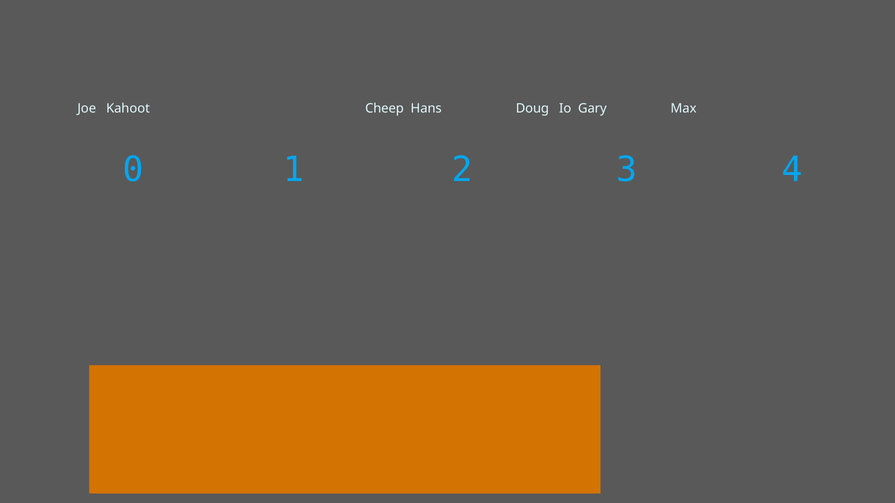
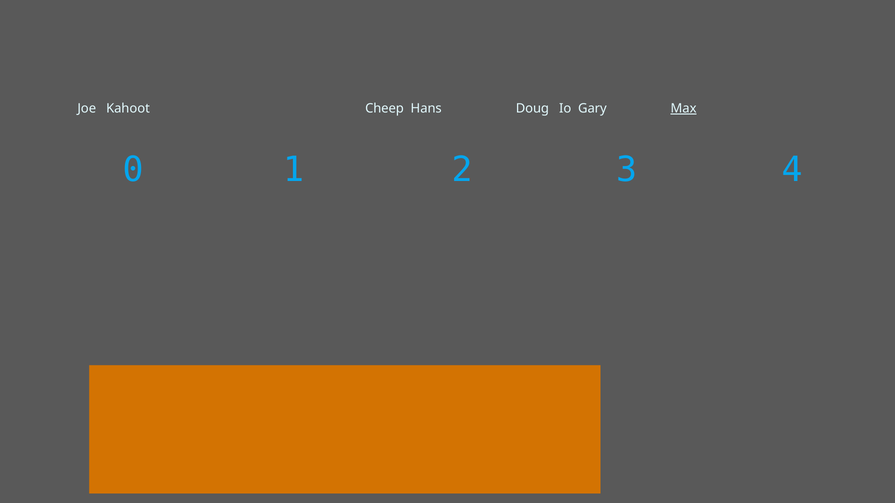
Max underline: none -> present
